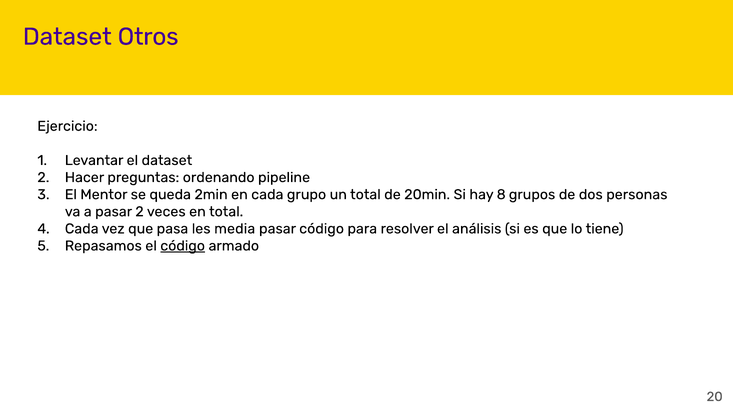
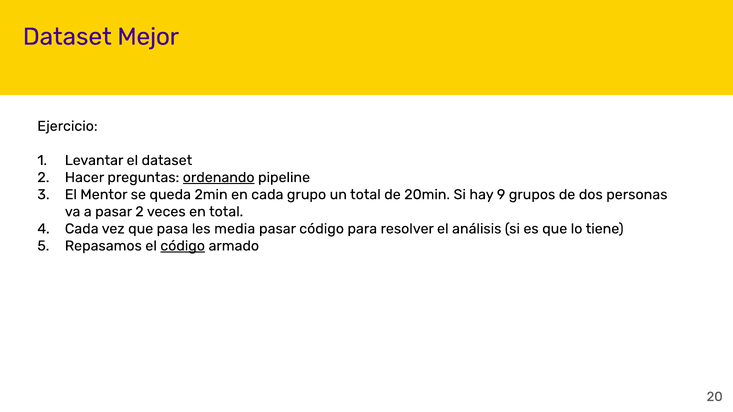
Otros: Otros -> Mejor
ordenando underline: none -> present
8: 8 -> 9
